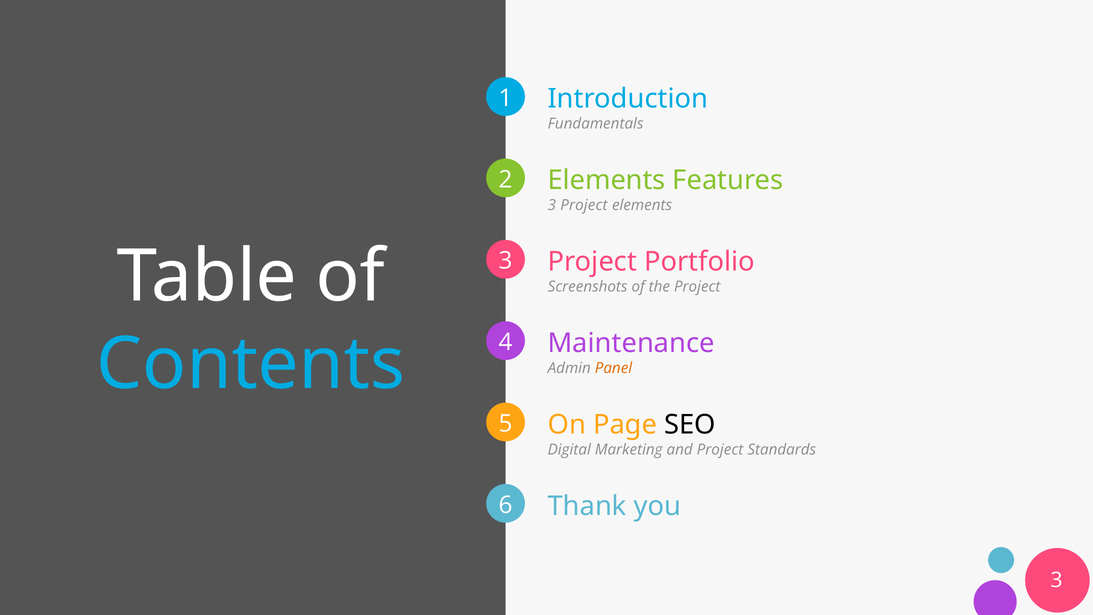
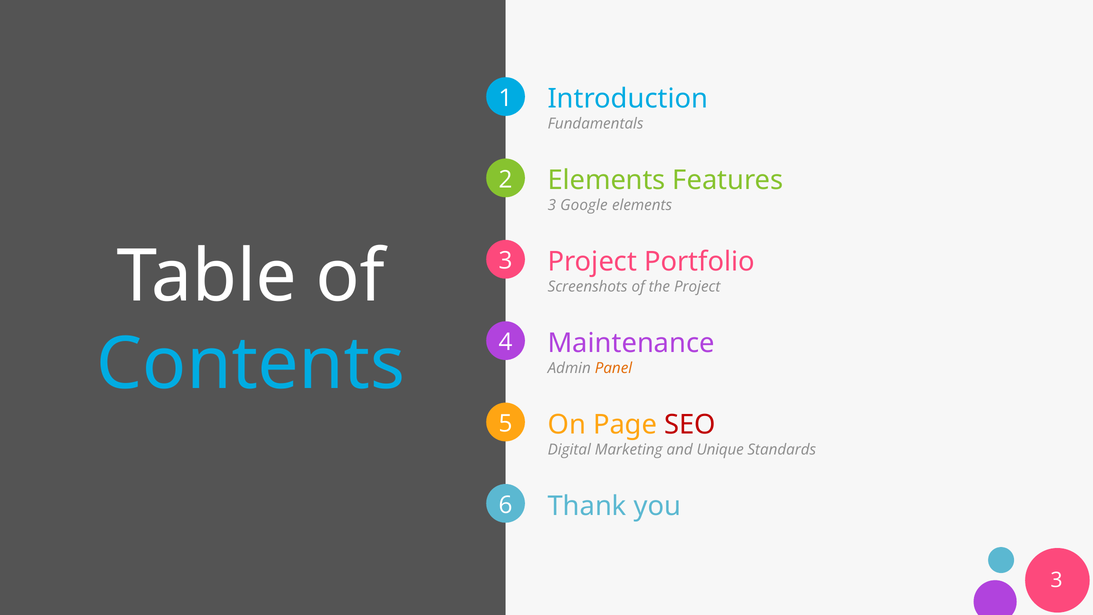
3 Project: Project -> Google
SEO colour: black -> red
and Project: Project -> Unique
